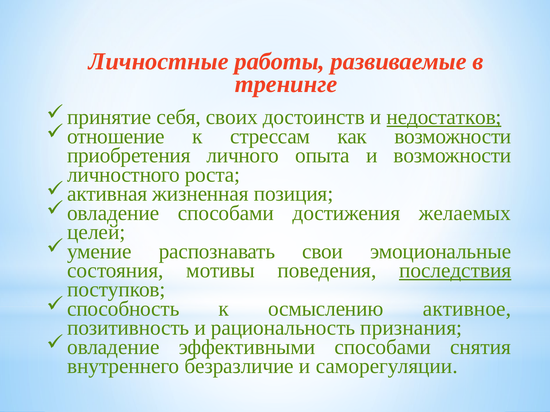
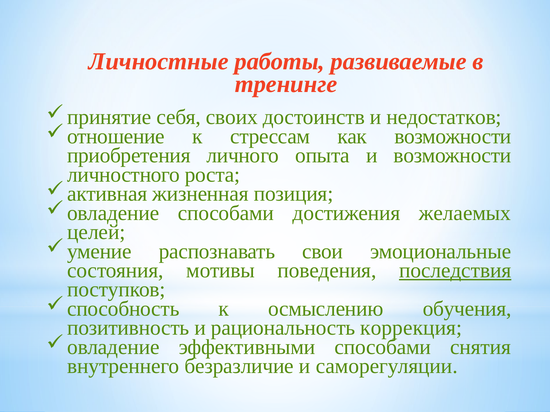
недостатков underline: present -> none
активное: активное -> обучения
признания: признания -> коррекция
